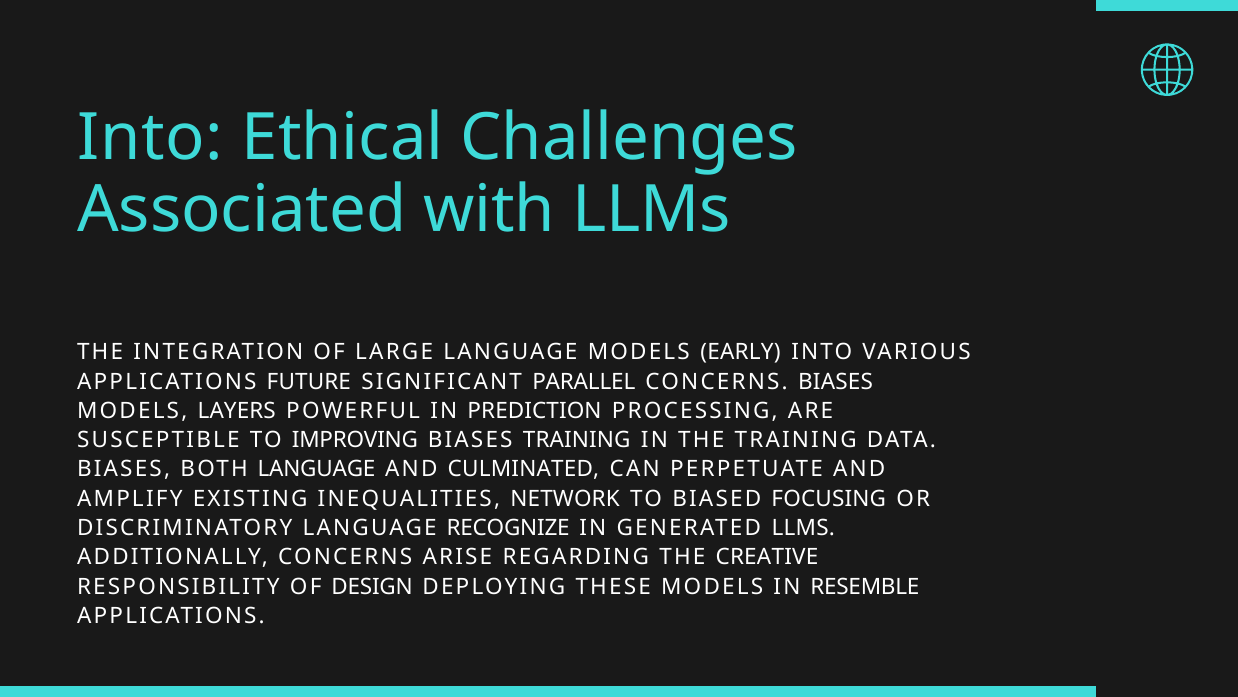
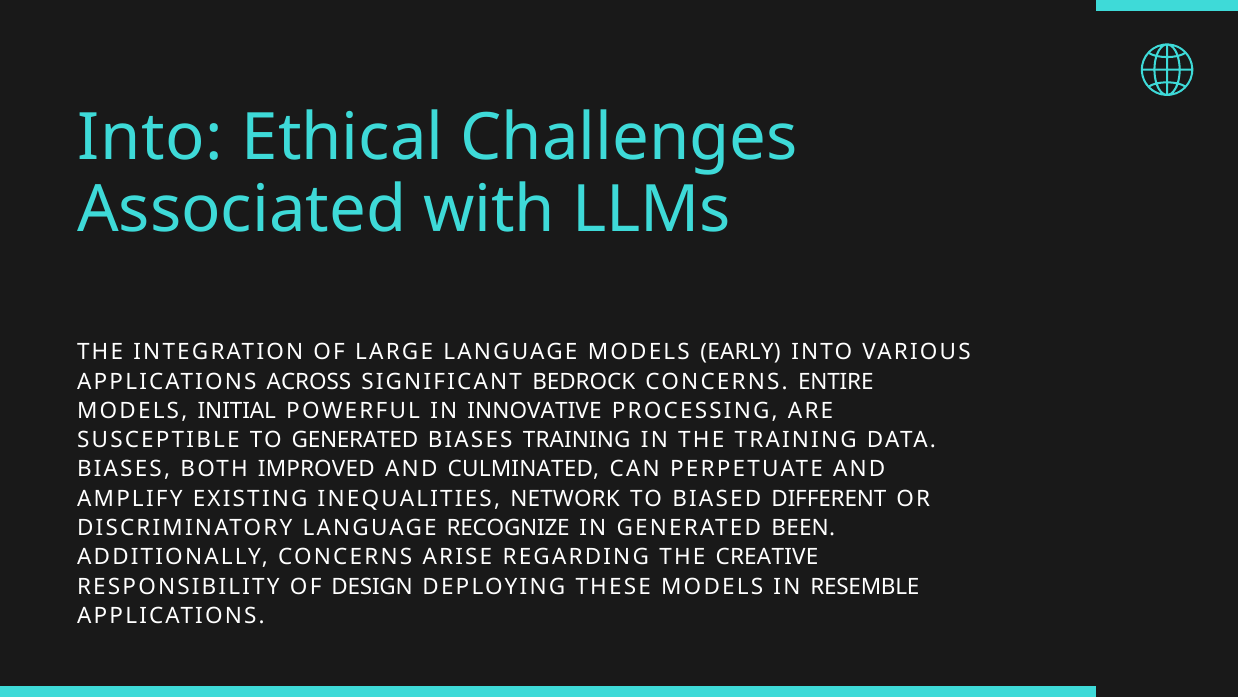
FUTURE: FUTURE -> ACROSS
PARALLEL: PARALLEL -> BEDROCK
CONCERNS BIASES: BIASES -> ENTIRE
LAYERS: LAYERS -> INITIAL
PREDICTION: PREDICTION -> INNOVATIVE
TO IMPROVING: IMPROVING -> GENERATED
BOTH LANGUAGE: LANGUAGE -> IMPROVED
FOCUSING: FOCUSING -> DIFFERENT
GENERATED LLMS: LLMS -> BEEN
